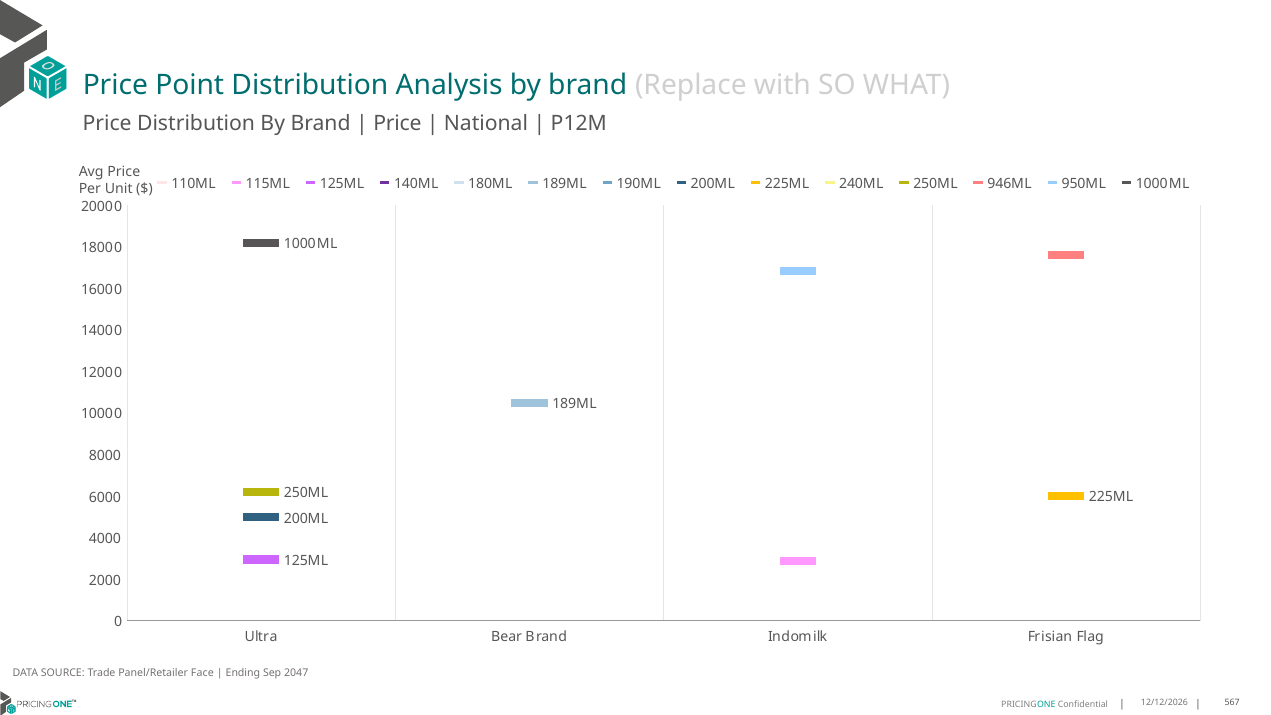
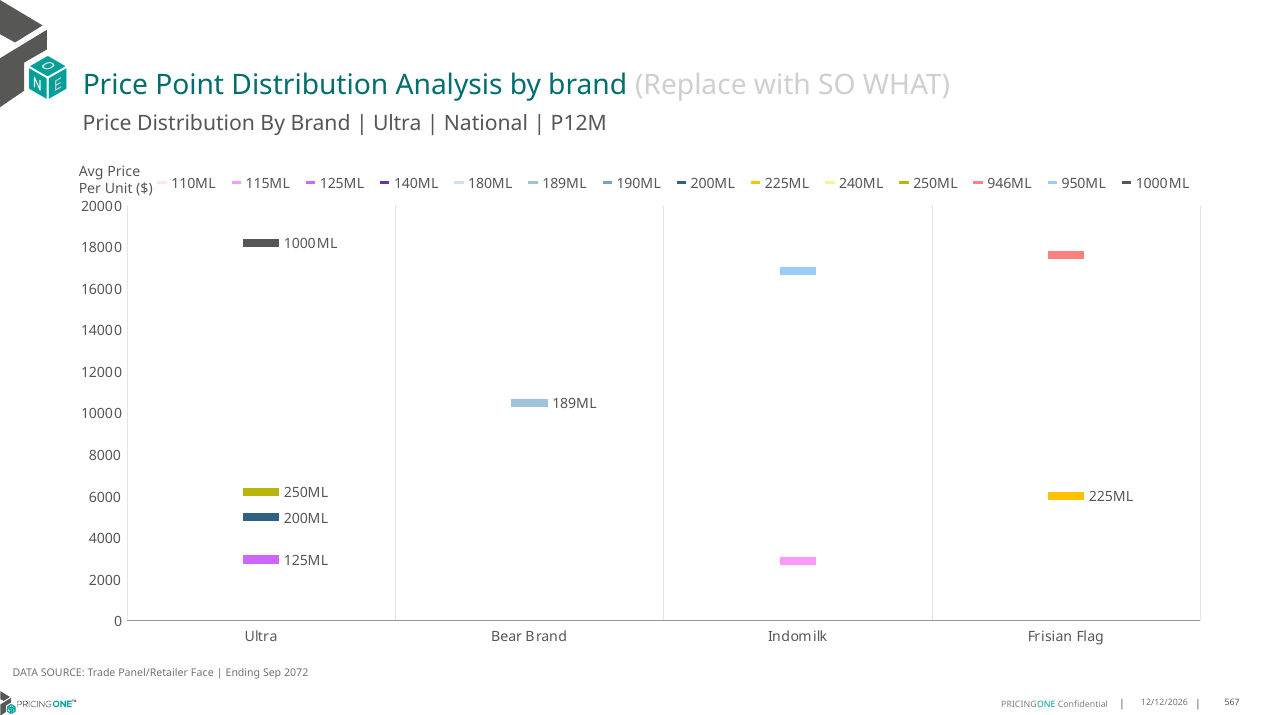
Price at (397, 124): Price -> Ultra
2047: 2047 -> 2072
